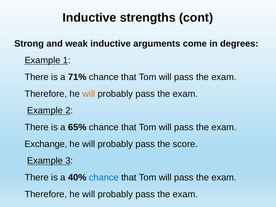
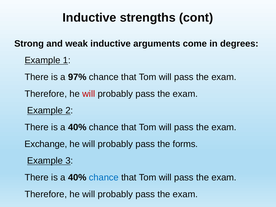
71%: 71% -> 97%
will at (89, 94) colour: orange -> red
65% at (77, 127): 65% -> 40%
score: score -> forms
